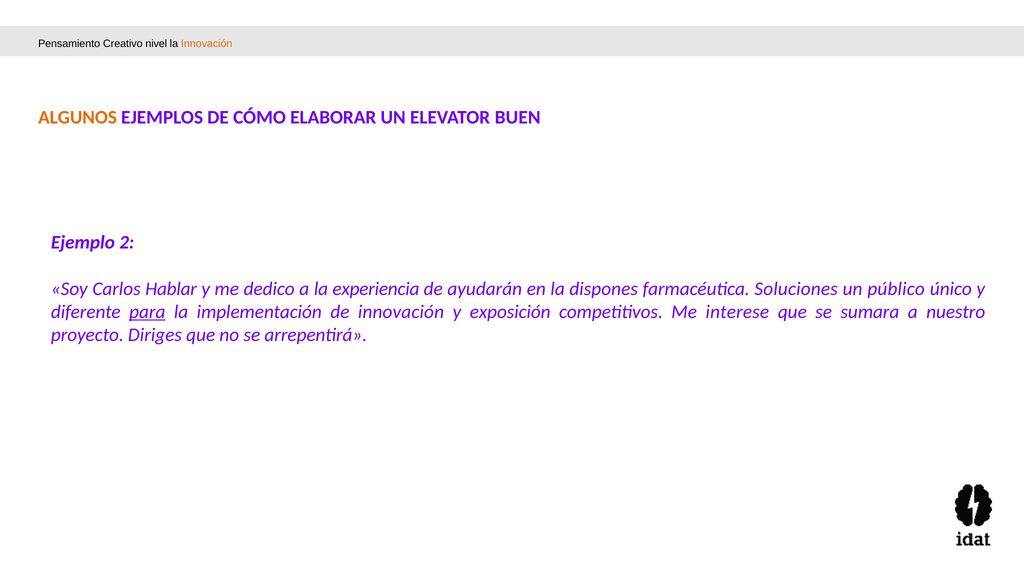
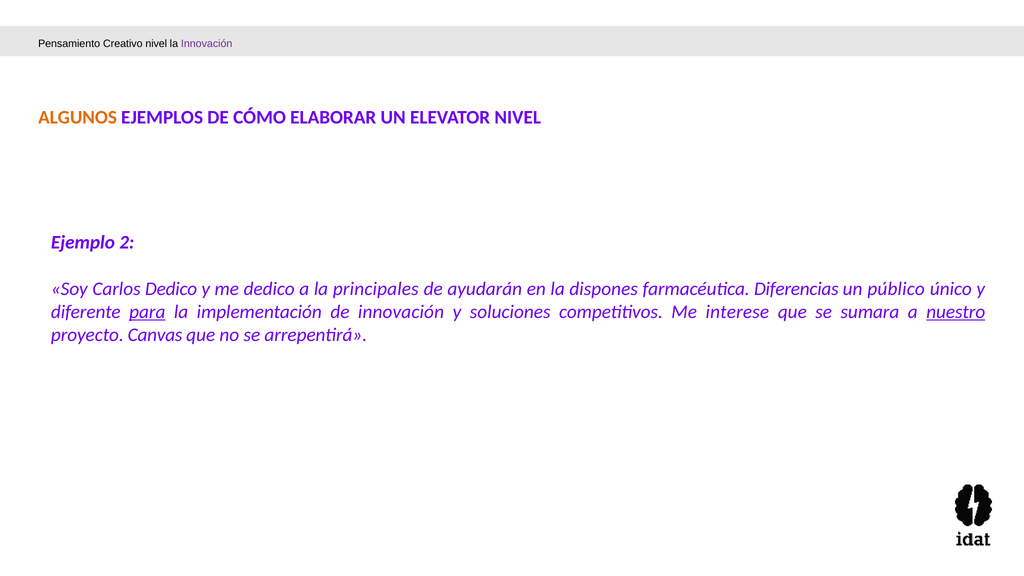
Innovación at (207, 43) colour: orange -> purple
ELEVATOR BUEN: BUEN -> NIVEL
Carlos Hablar: Hablar -> Dedico
experiencia: experiencia -> principales
Soluciones: Soluciones -> Diferencias
exposición: exposición -> soluciones
nuestro underline: none -> present
Diriges: Diriges -> Canvas
